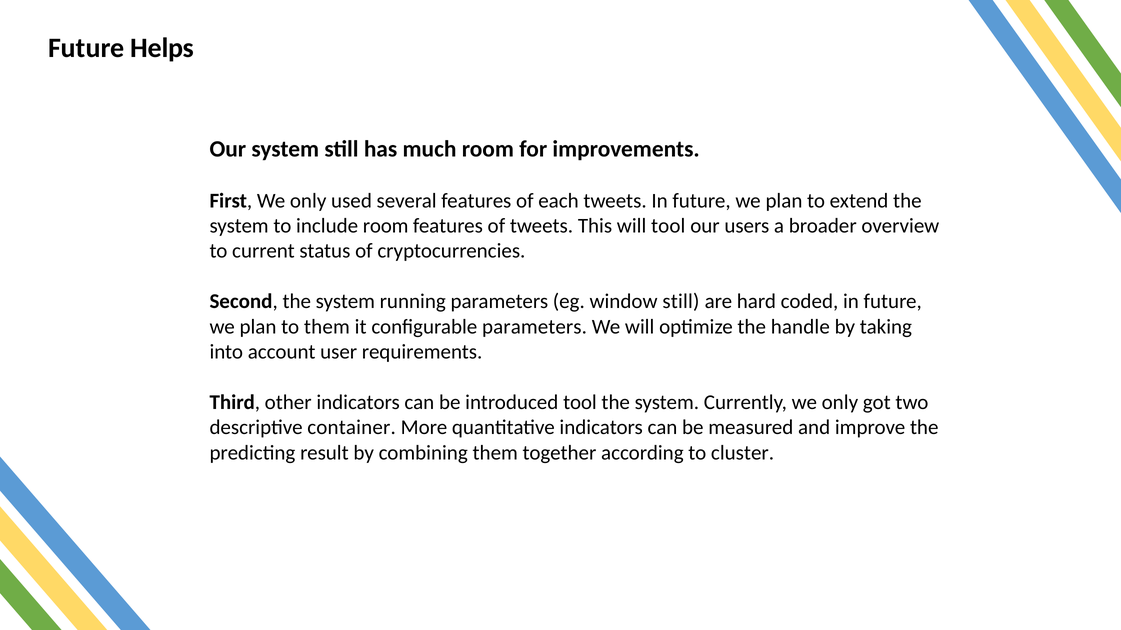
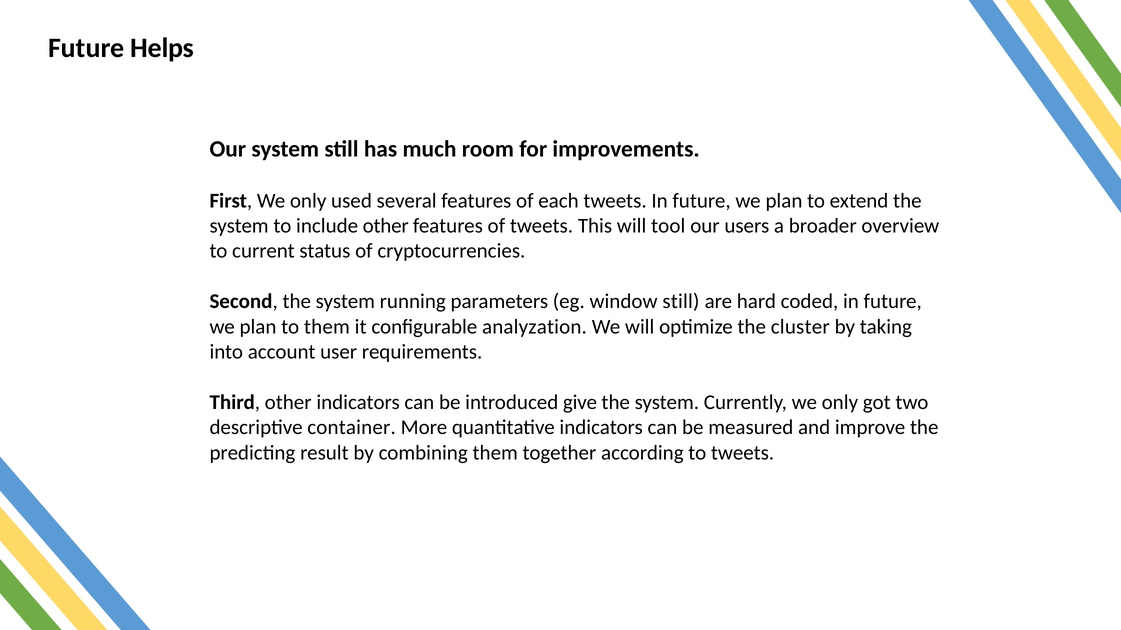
include room: room -> other
configurable parameters: parameters -> analyzation
handle: handle -> cluster
introduced tool: tool -> give
to cluster: cluster -> tweets
